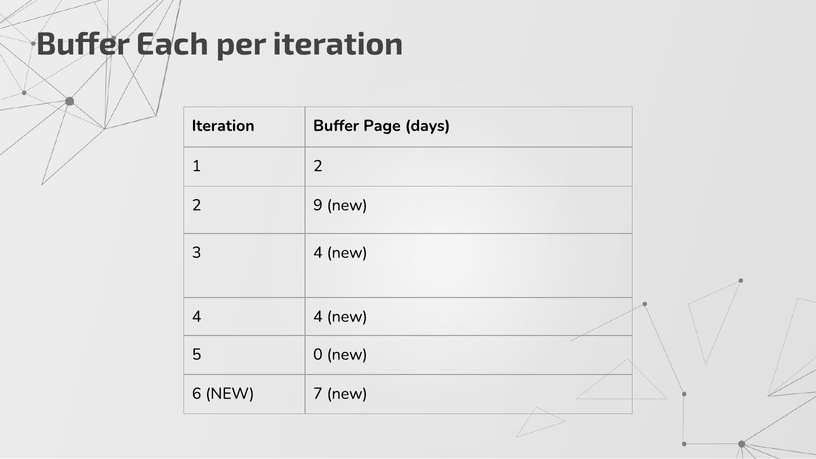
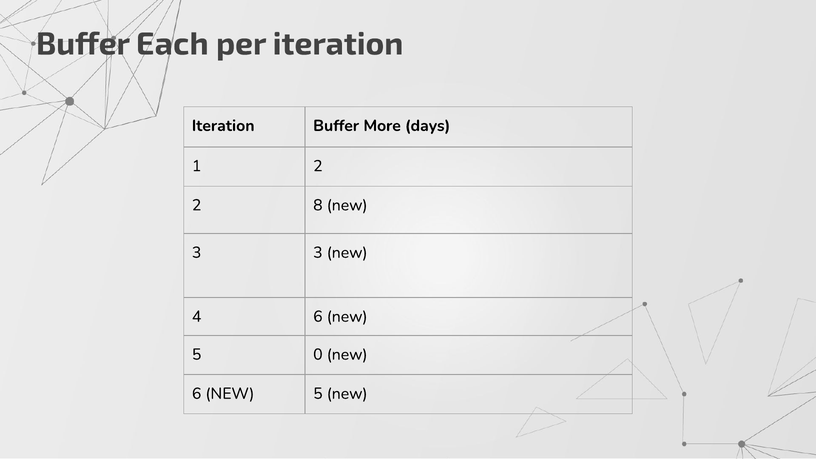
Page: Page -> More
9: 9 -> 8
3 4: 4 -> 3
4 4: 4 -> 6
7 at (318, 394): 7 -> 5
